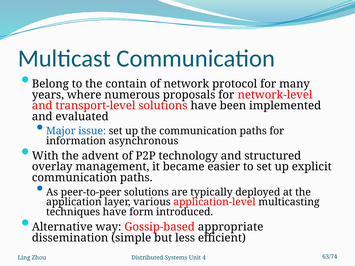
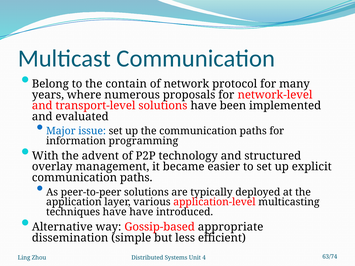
asynchronous: asynchronous -> programming
have form: form -> have
